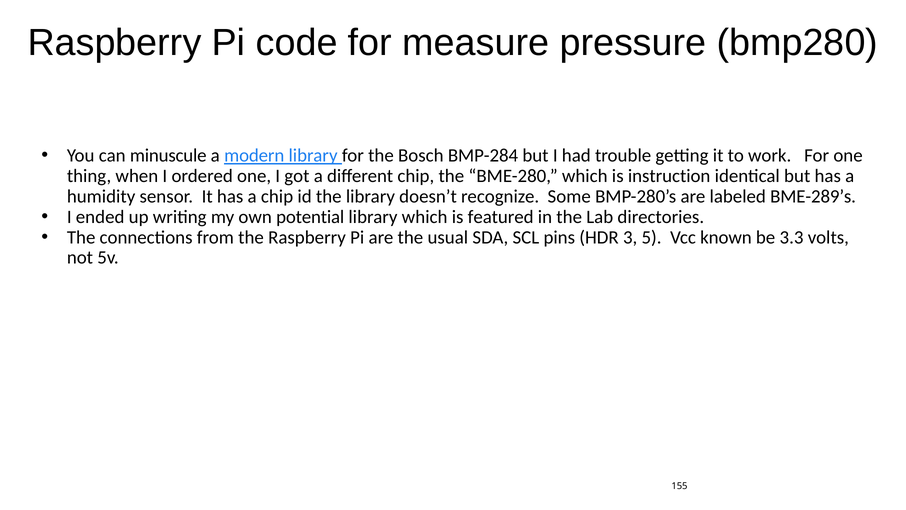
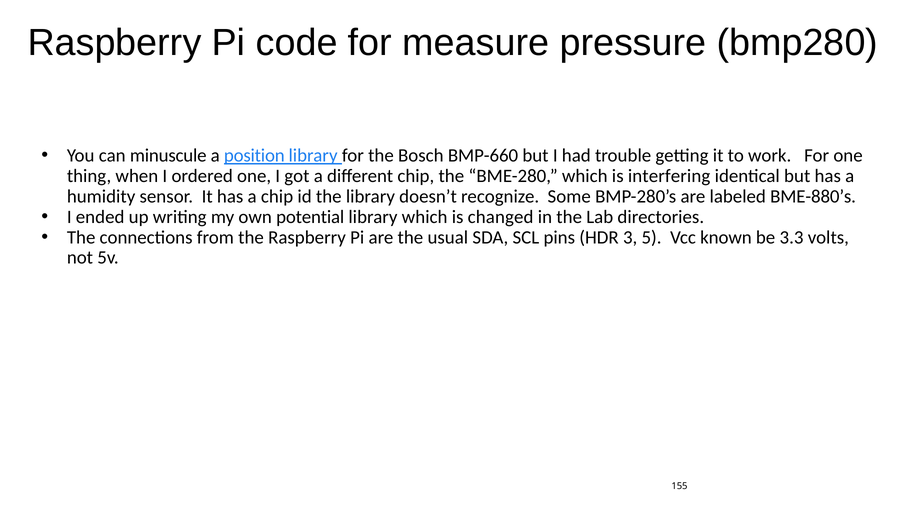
modern: modern -> position
BMP-284: BMP-284 -> BMP-660
instruction: instruction -> interfering
BME-289’s: BME-289’s -> BME-880’s
featured: featured -> changed
